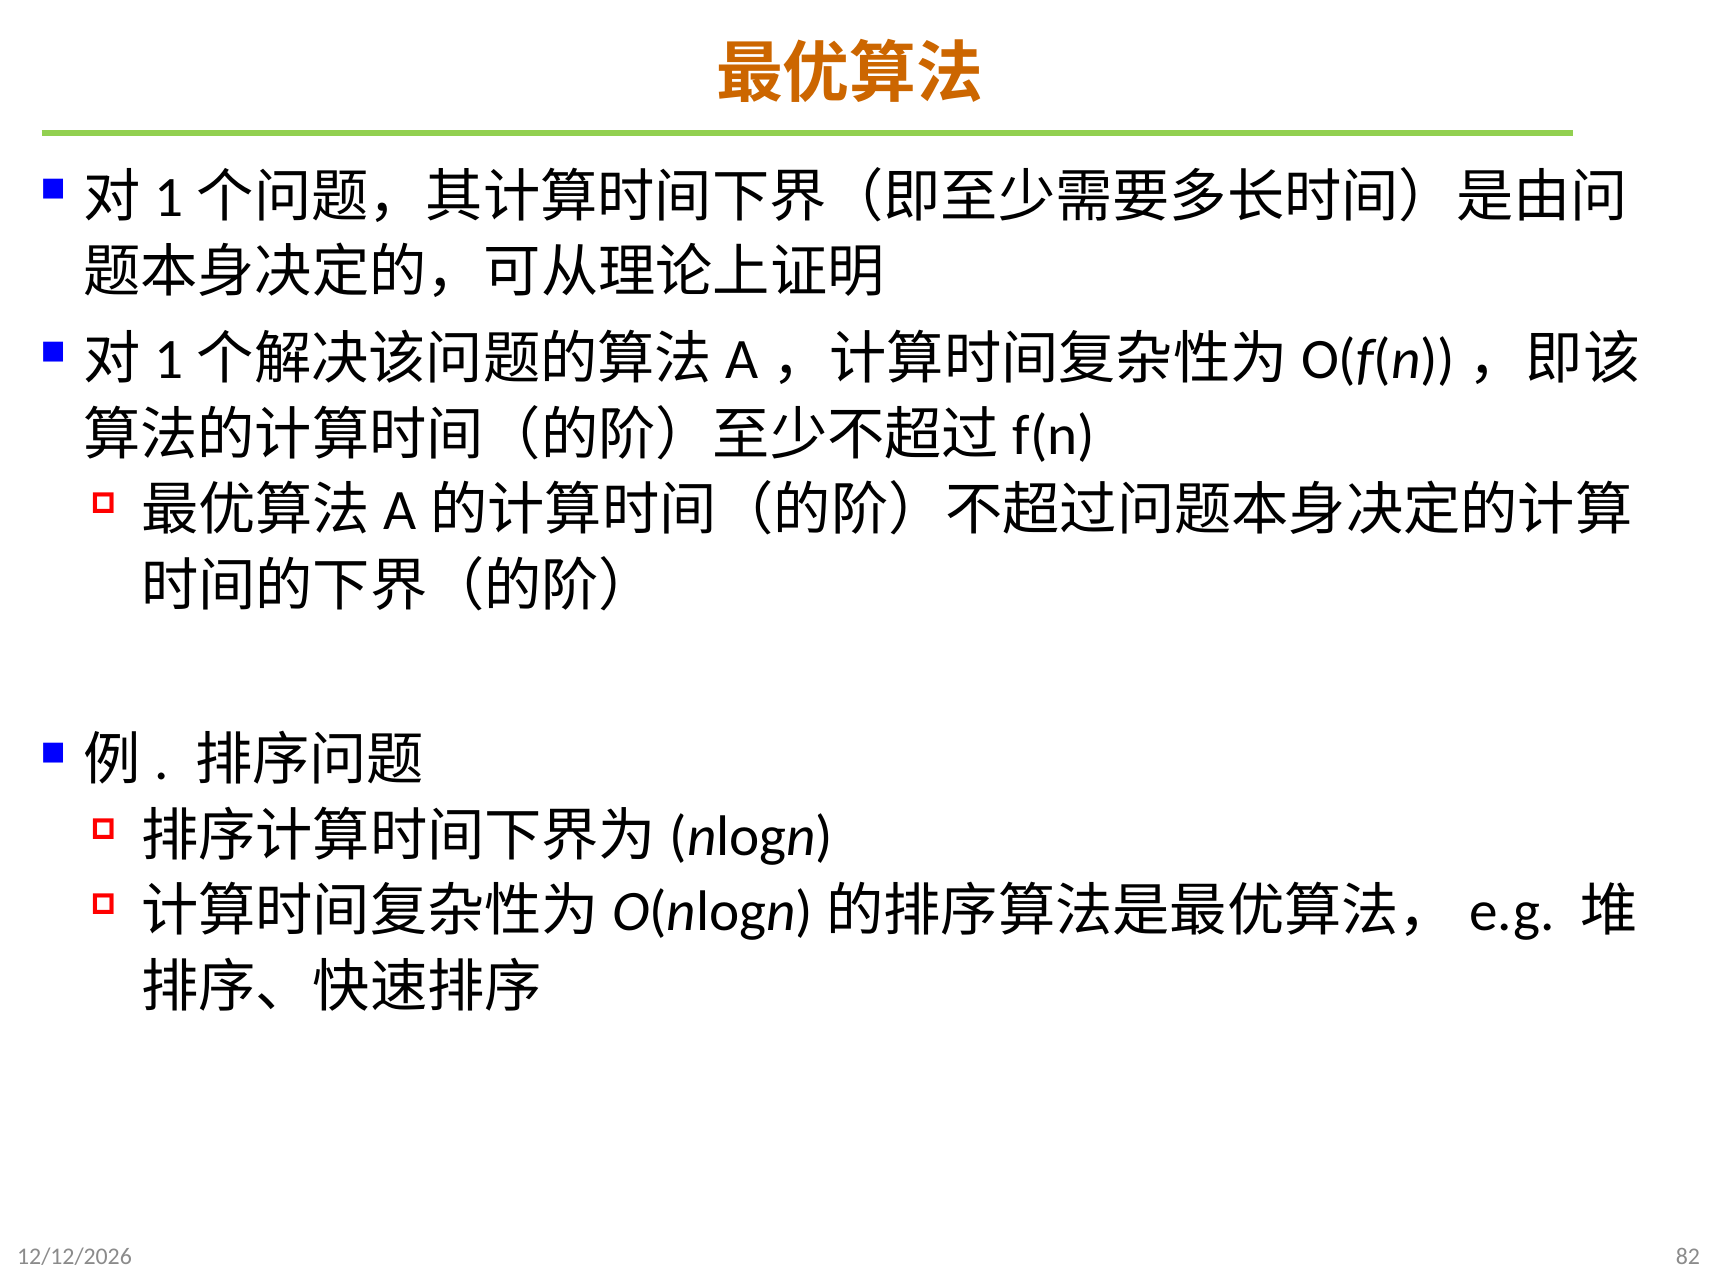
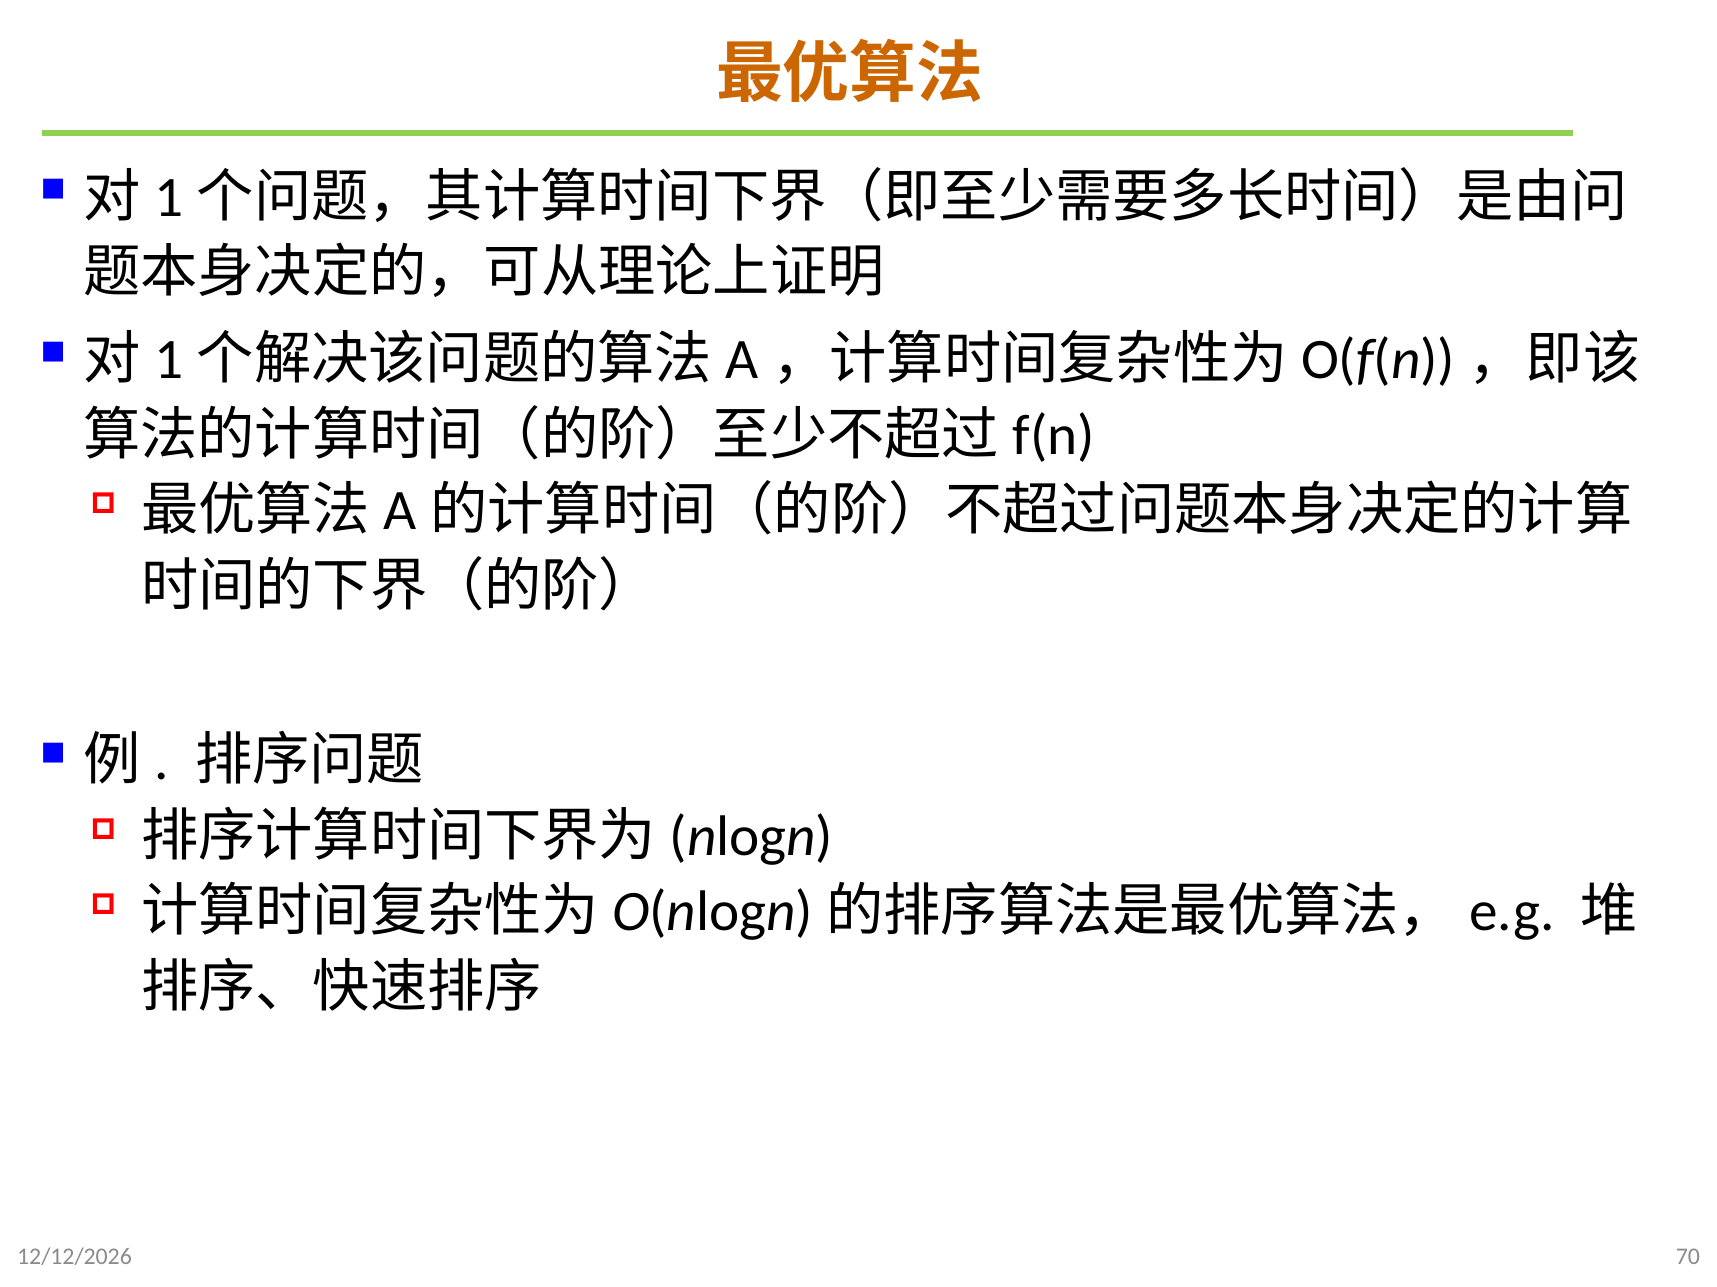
82: 82 -> 70
